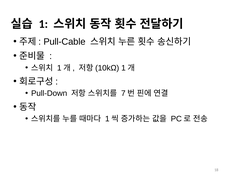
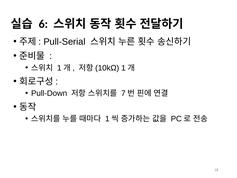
1: 1 -> 6
Pull-Cable: Pull-Cable -> Pull-Serial
